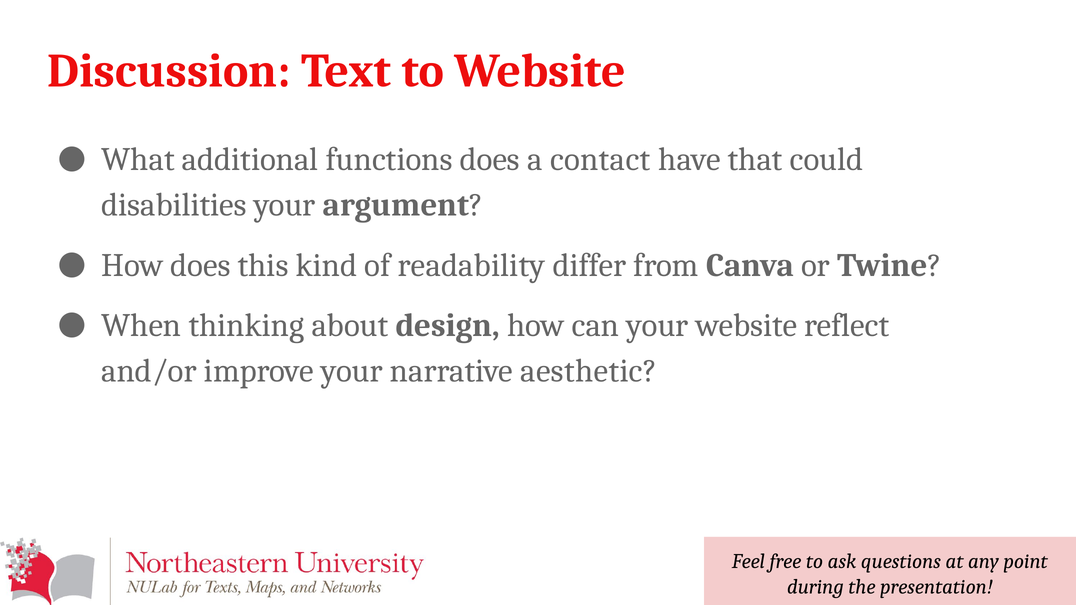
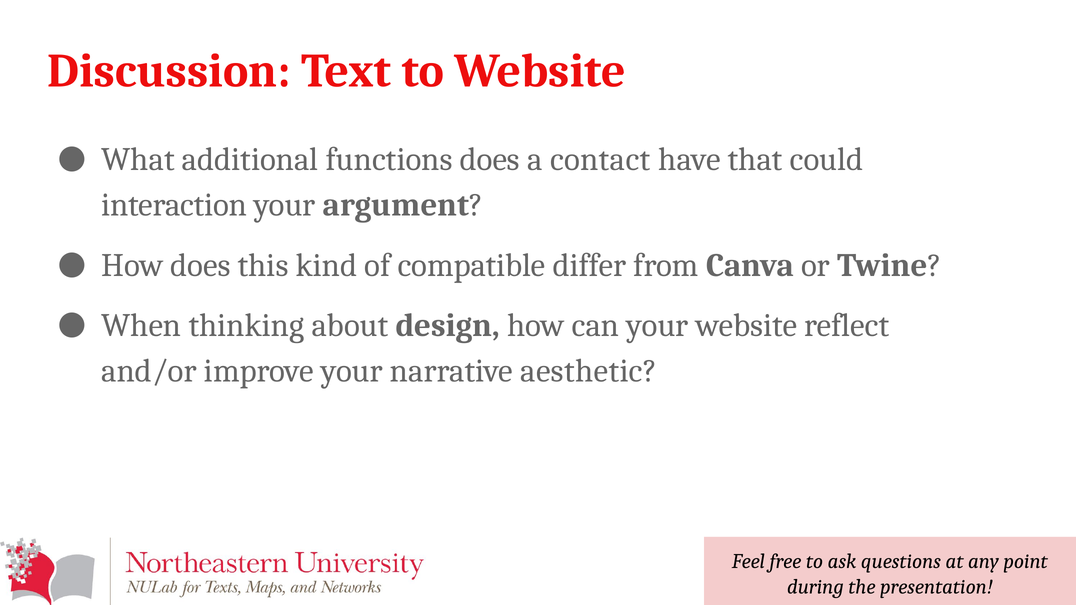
disabilities: disabilities -> interaction
readability: readability -> compatible
